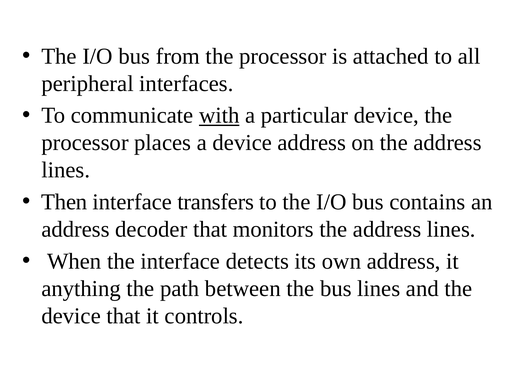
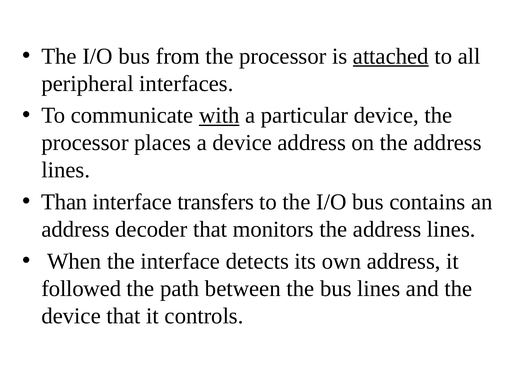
attached underline: none -> present
Then: Then -> Than
anything: anything -> followed
